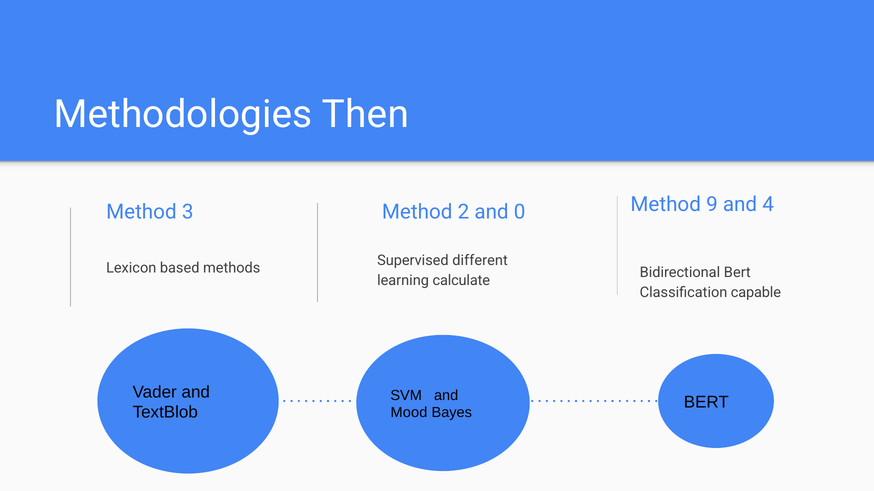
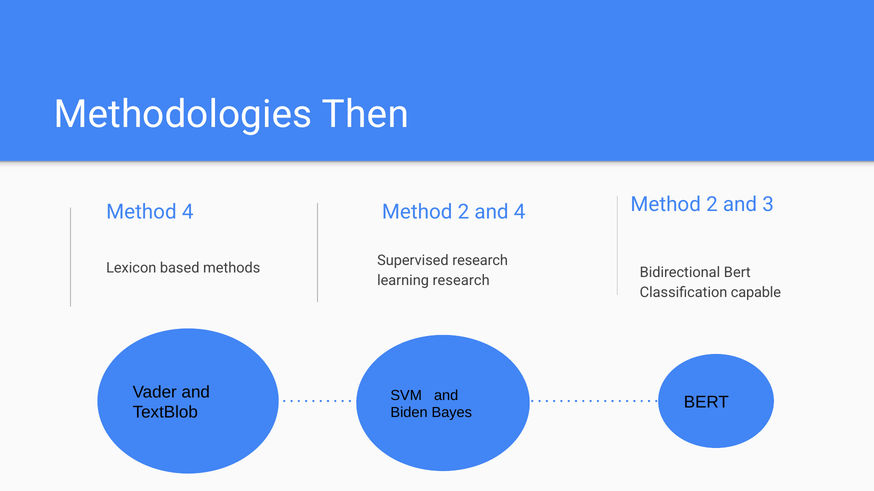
9 at (712, 205): 9 -> 2
4: 4 -> 3
Method 3: 3 -> 4
and 0: 0 -> 4
Supervised different: different -> research
learning calculate: calculate -> research
Mood: Mood -> Biden
